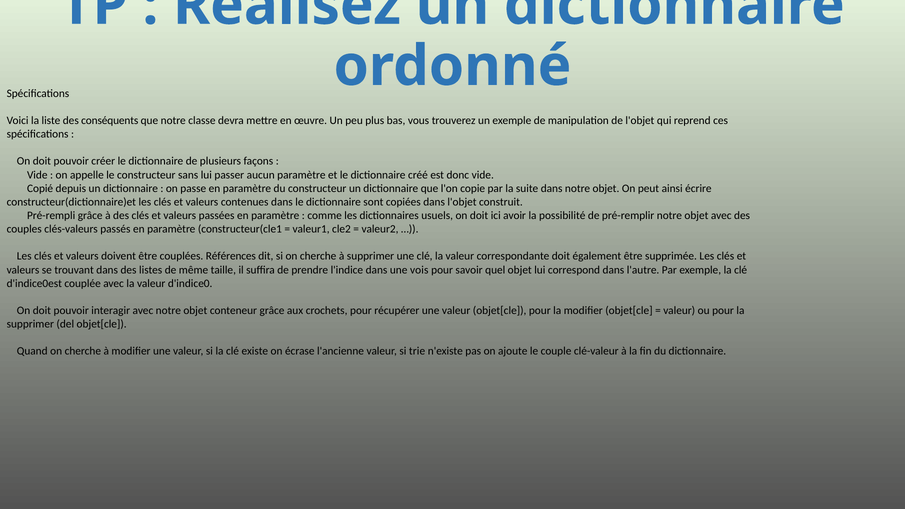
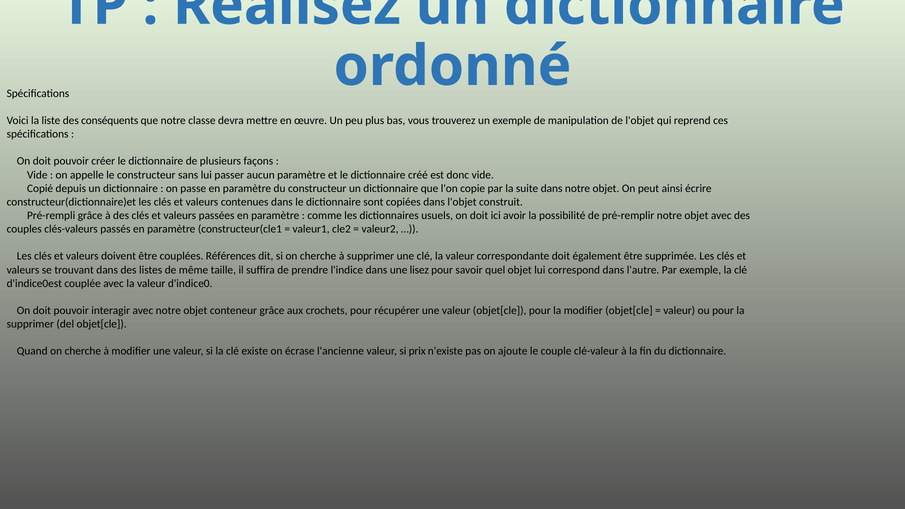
vois: vois -> lisez
trie: trie -> prix
